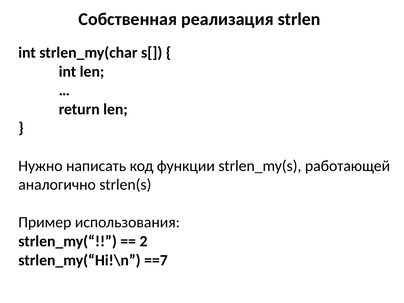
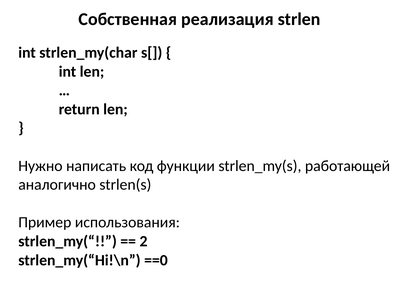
==7: ==7 -> ==0
